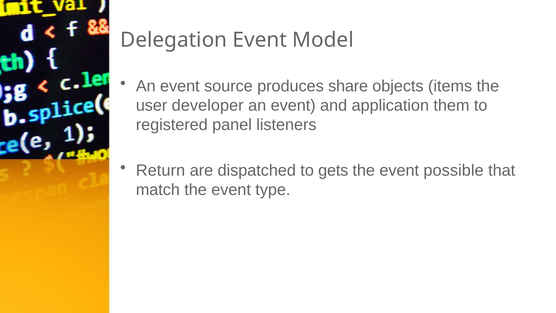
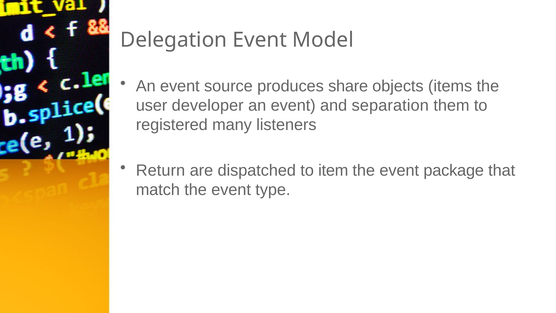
application: application -> separation
panel: panel -> many
gets: gets -> item
possible: possible -> package
